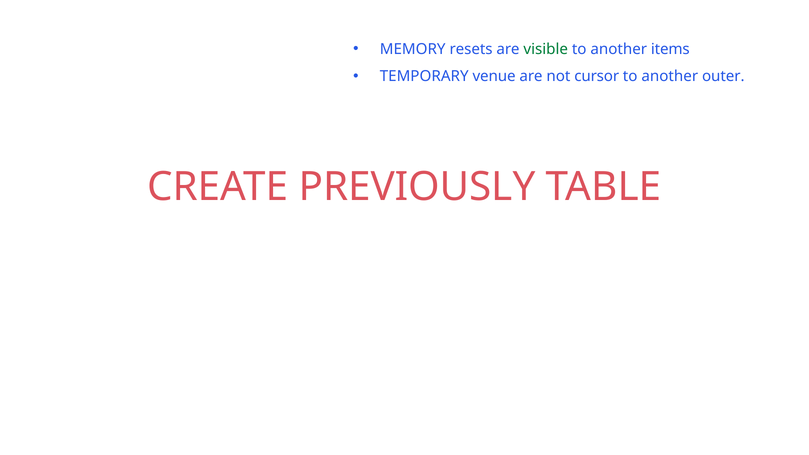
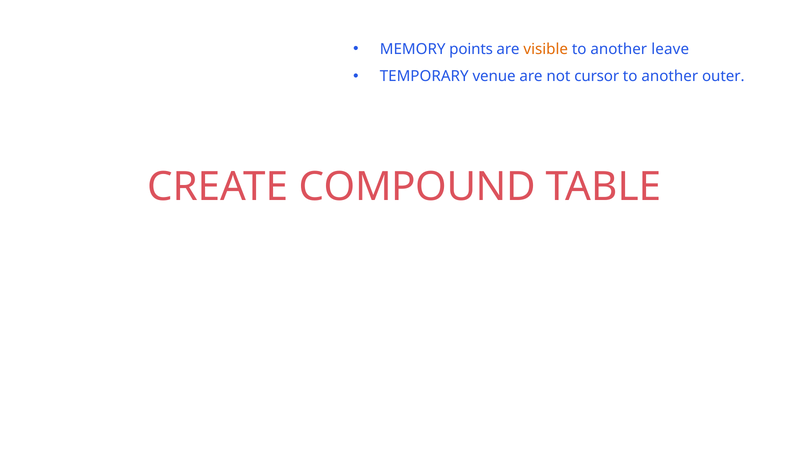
resets: resets -> points
visible colour: green -> orange
items: items -> leave
PREVIOUSLY: PREVIOUSLY -> COMPOUND
